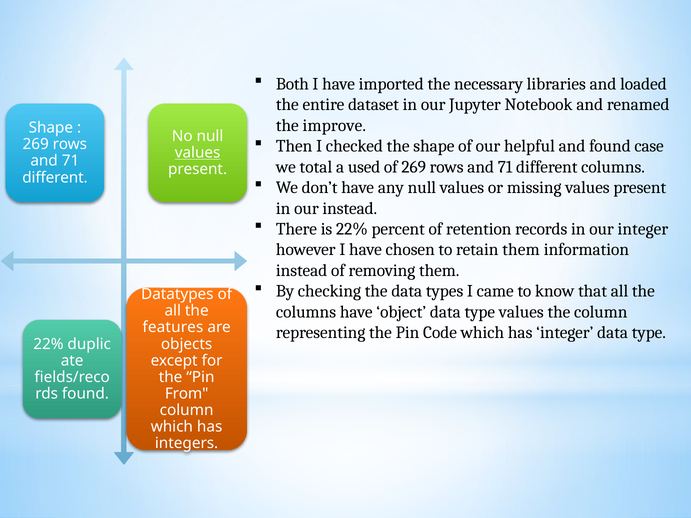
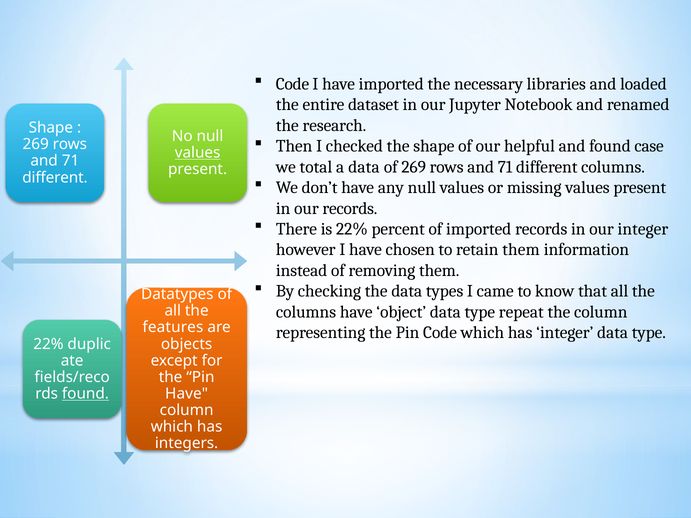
Both at (292, 84): Both -> Code
improve: improve -> research
a used: used -> data
our instead: instead -> records
of retention: retention -> imported
type values: values -> repeat
found at (85, 394) underline: none -> present
From at (187, 394): From -> Have
